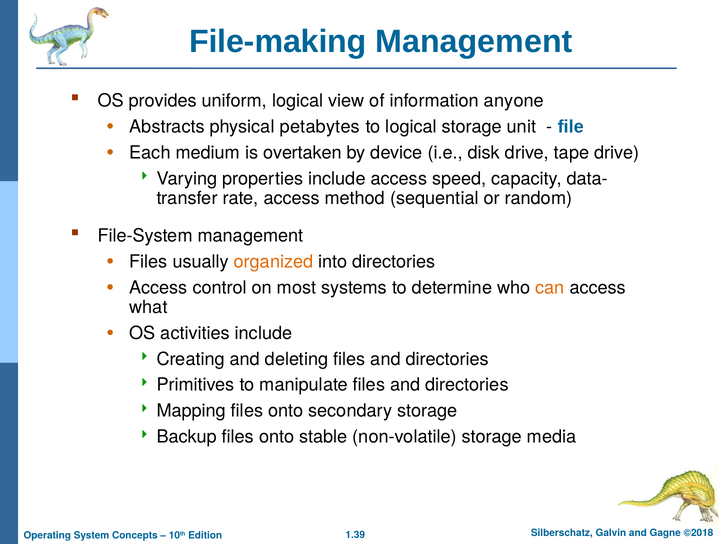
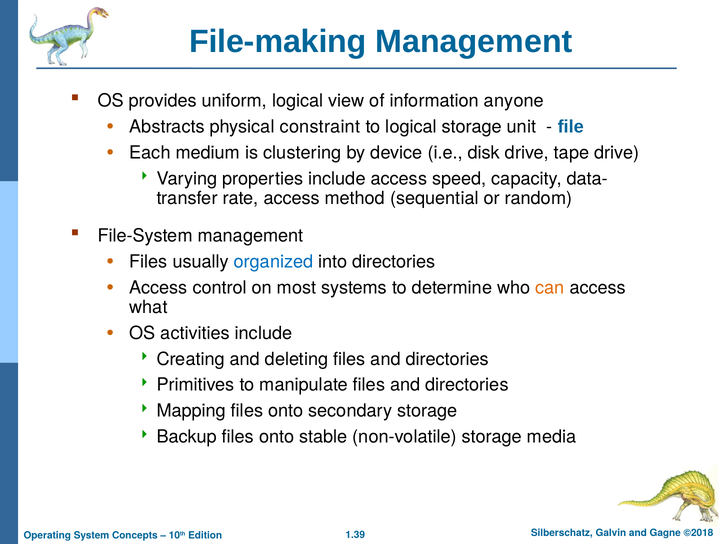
petabytes: petabytes -> constraint
overtaken: overtaken -> clustering
organized colour: orange -> blue
